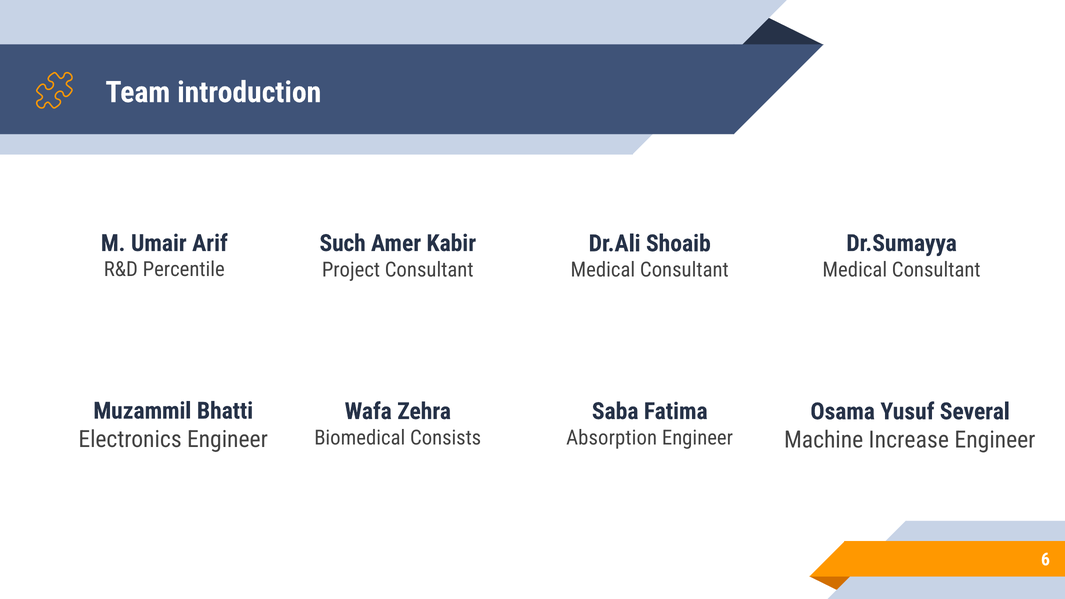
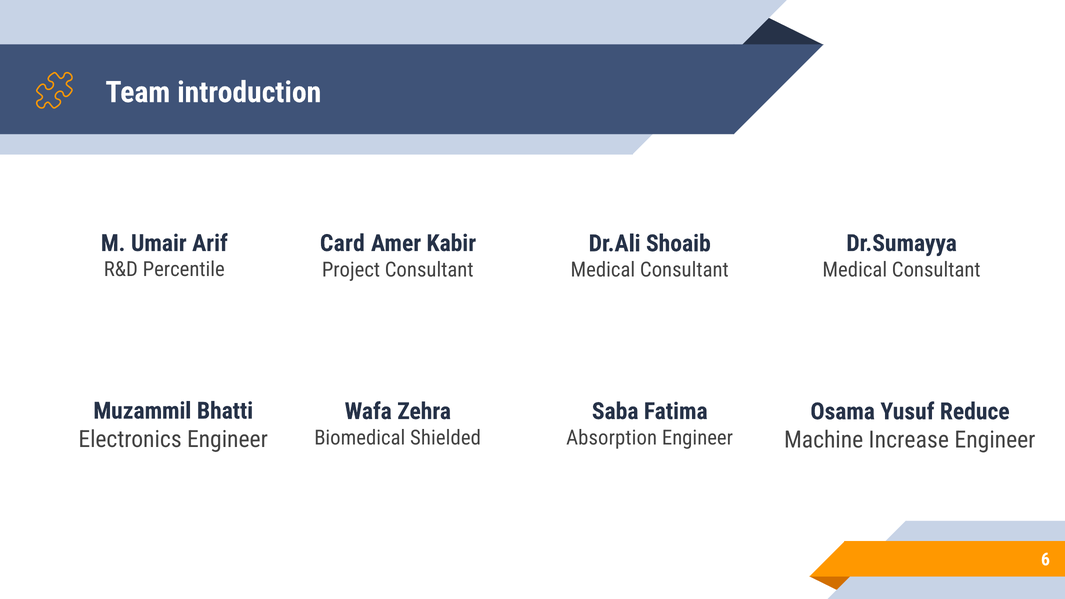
Such: Such -> Card
Several: Several -> Reduce
Consists: Consists -> Shielded
